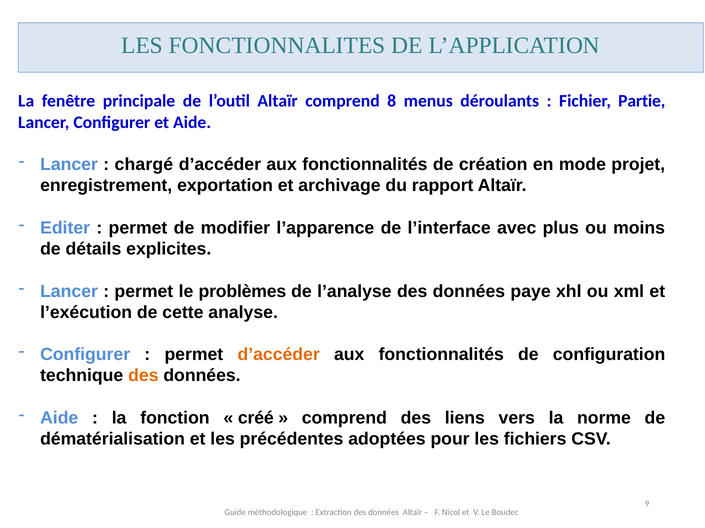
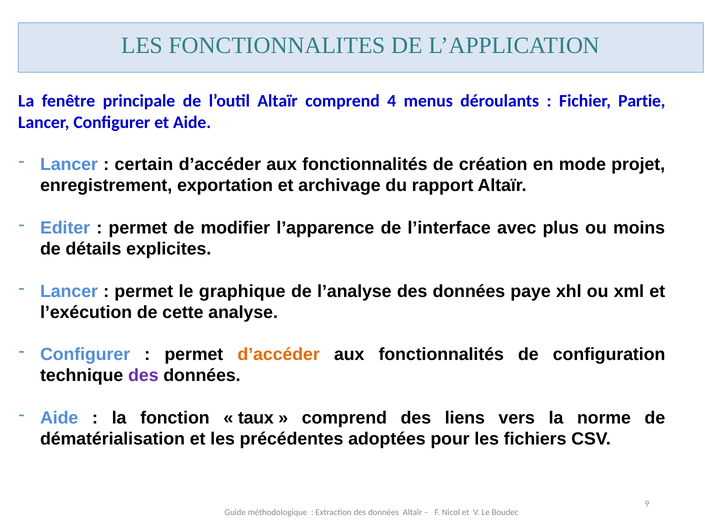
8: 8 -> 4
chargé: chargé -> certain
problèmes: problèmes -> graphique
des at (143, 376) colour: orange -> purple
créé: créé -> taux
